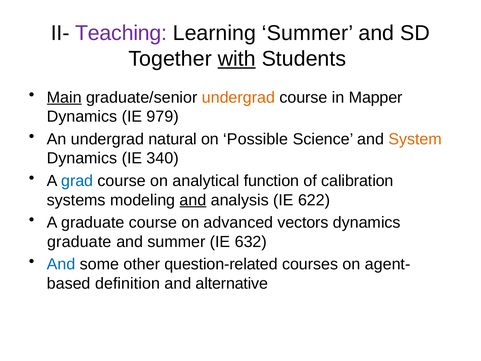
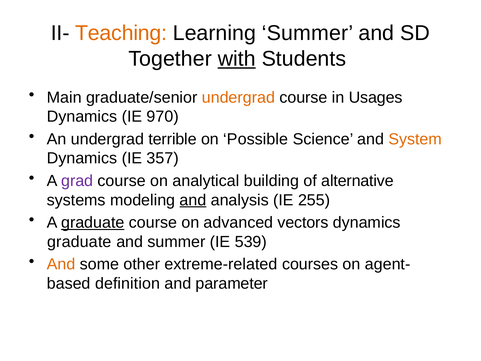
Teaching colour: purple -> orange
Main underline: present -> none
Mapper: Mapper -> Usages
979: 979 -> 970
natural: natural -> terrible
340: 340 -> 357
grad colour: blue -> purple
function: function -> building
calibration: calibration -> alternative
622: 622 -> 255
graduate at (93, 222) underline: none -> present
632: 632 -> 539
And at (61, 264) colour: blue -> orange
question-related: question-related -> extreme-related
alternative: alternative -> parameter
